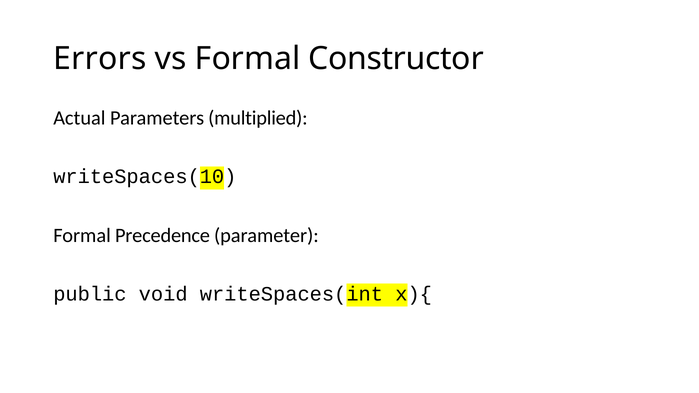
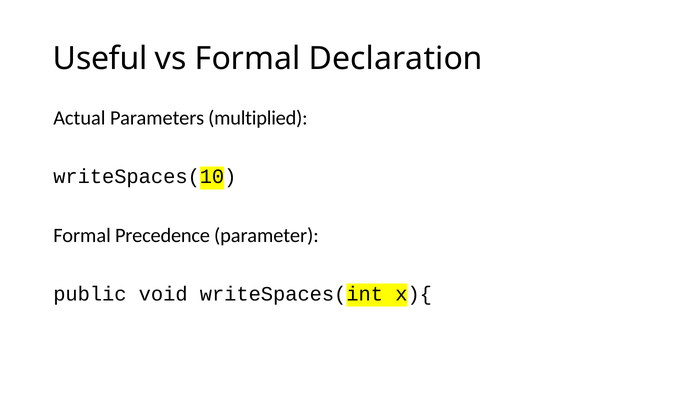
Errors: Errors -> Useful
Constructor: Constructor -> Declaration
